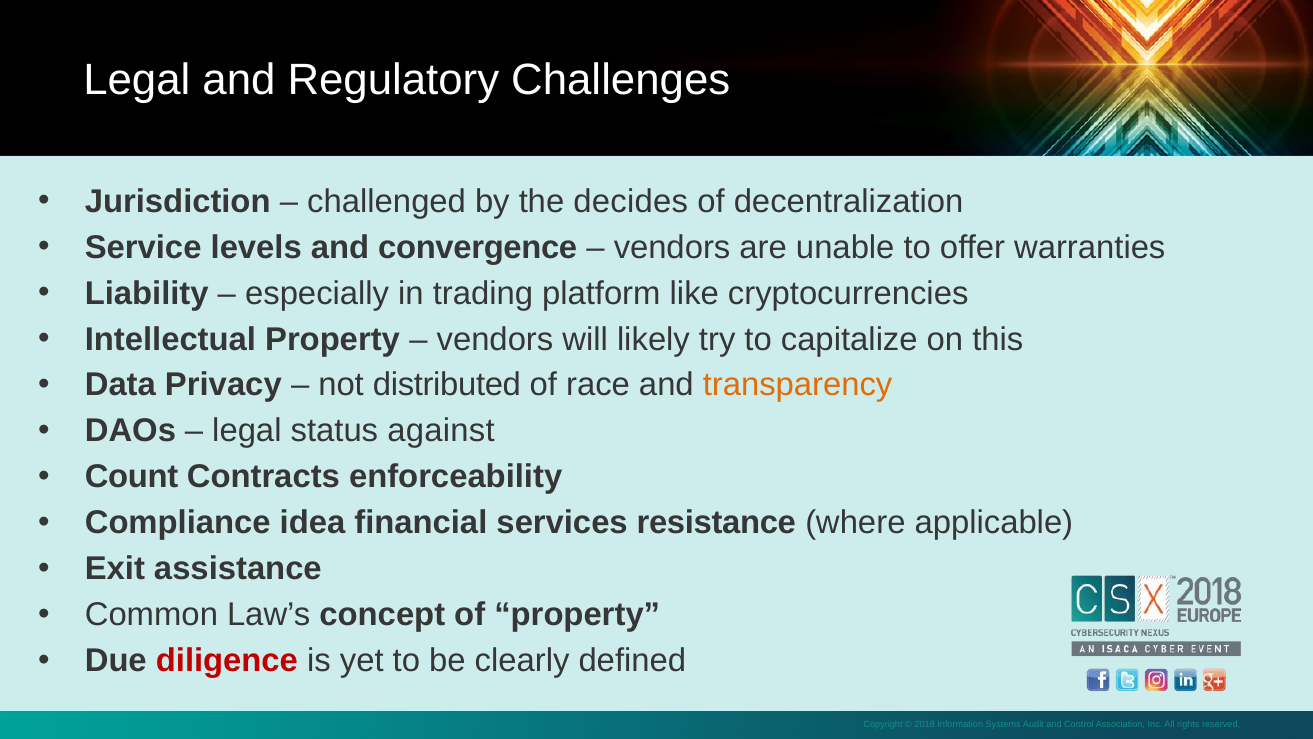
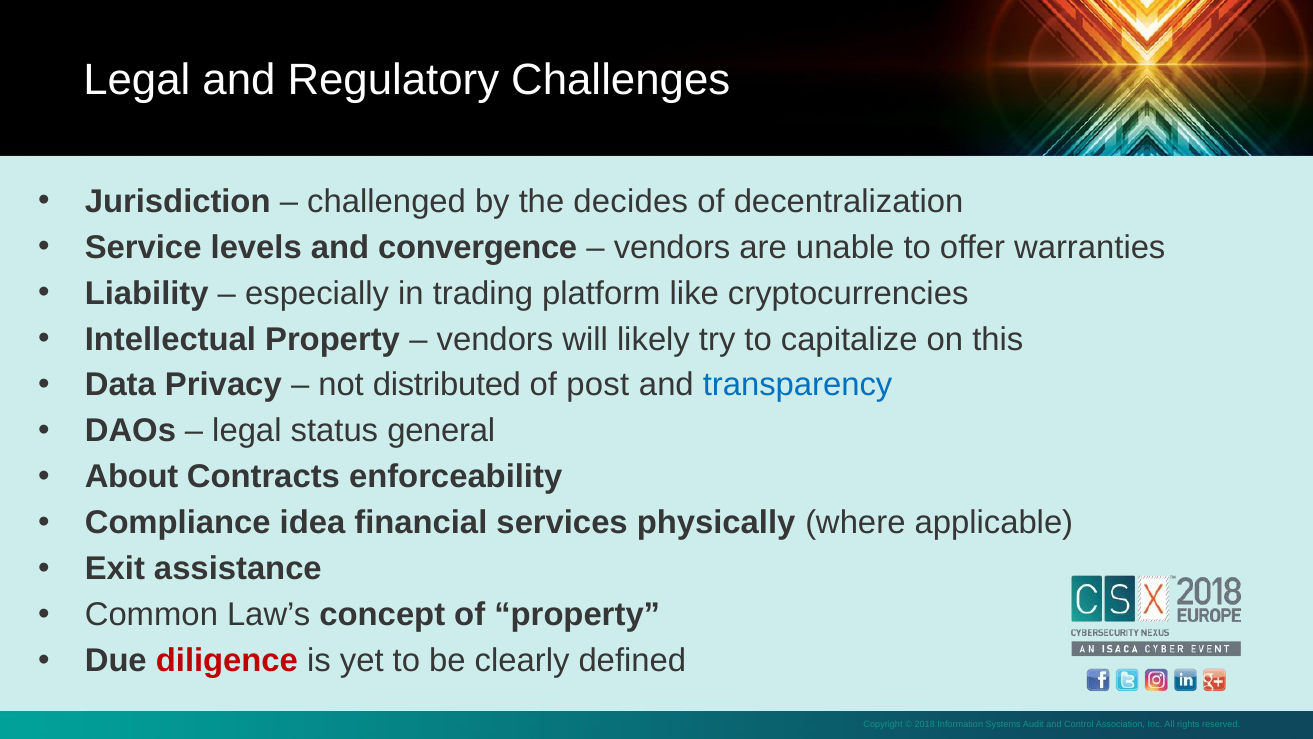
race: race -> post
transparency colour: orange -> blue
against: against -> general
Count: Count -> About
resistance: resistance -> physically
